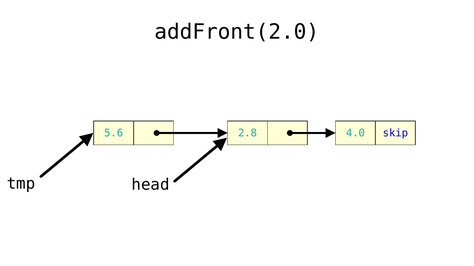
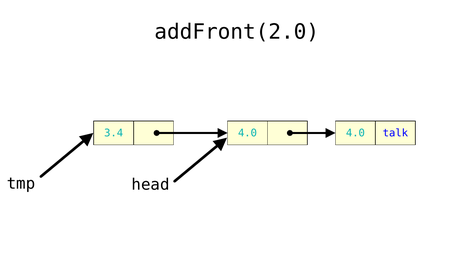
5.6: 5.6 -> 3.4
2.8 at (247, 133): 2.8 -> 4.0
skip: skip -> talk
